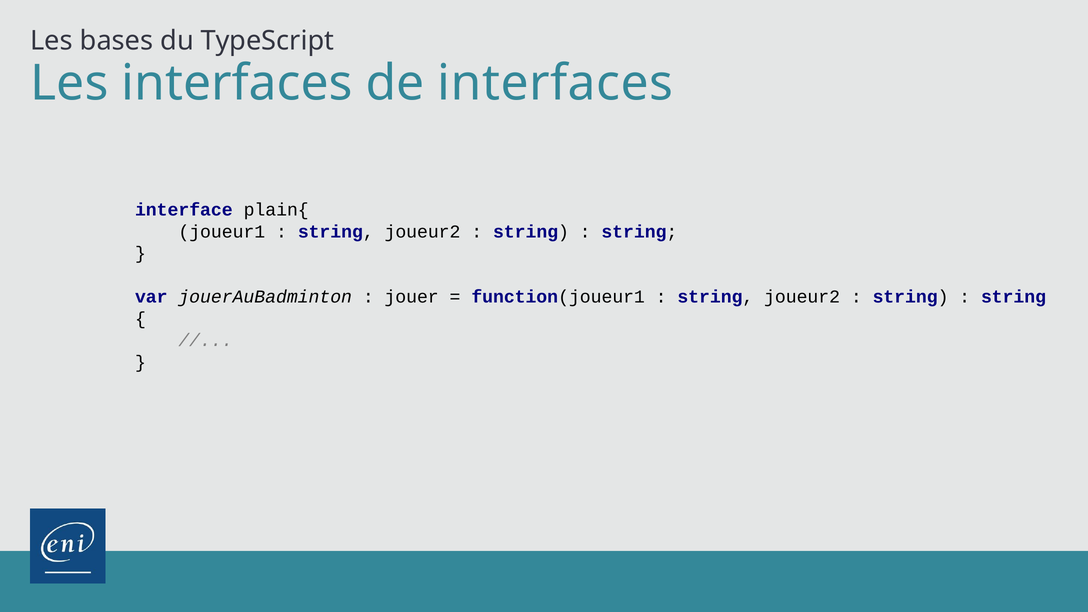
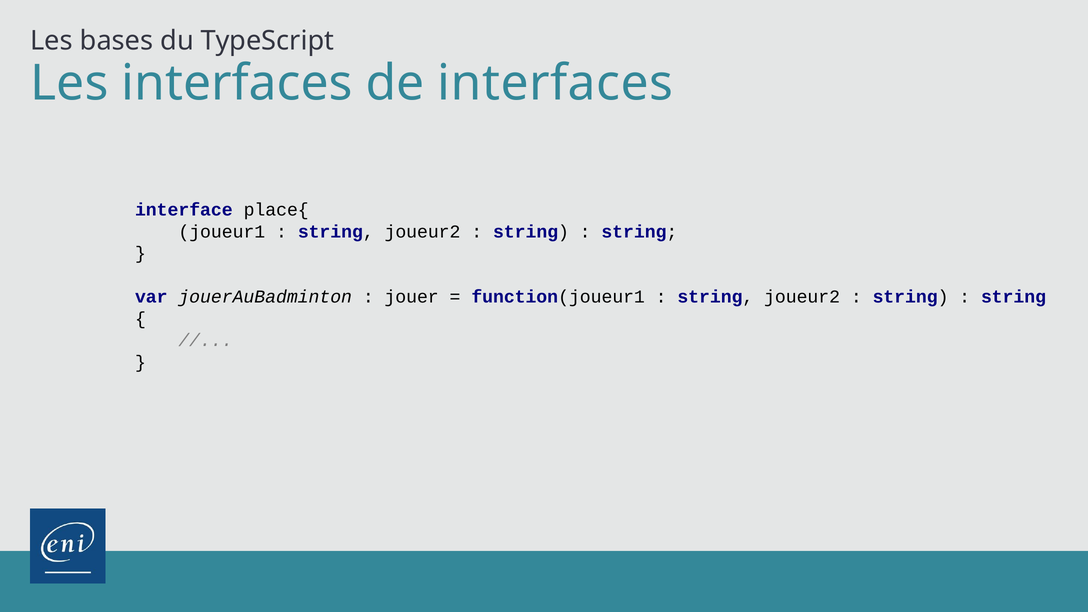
plain{: plain{ -> place{
